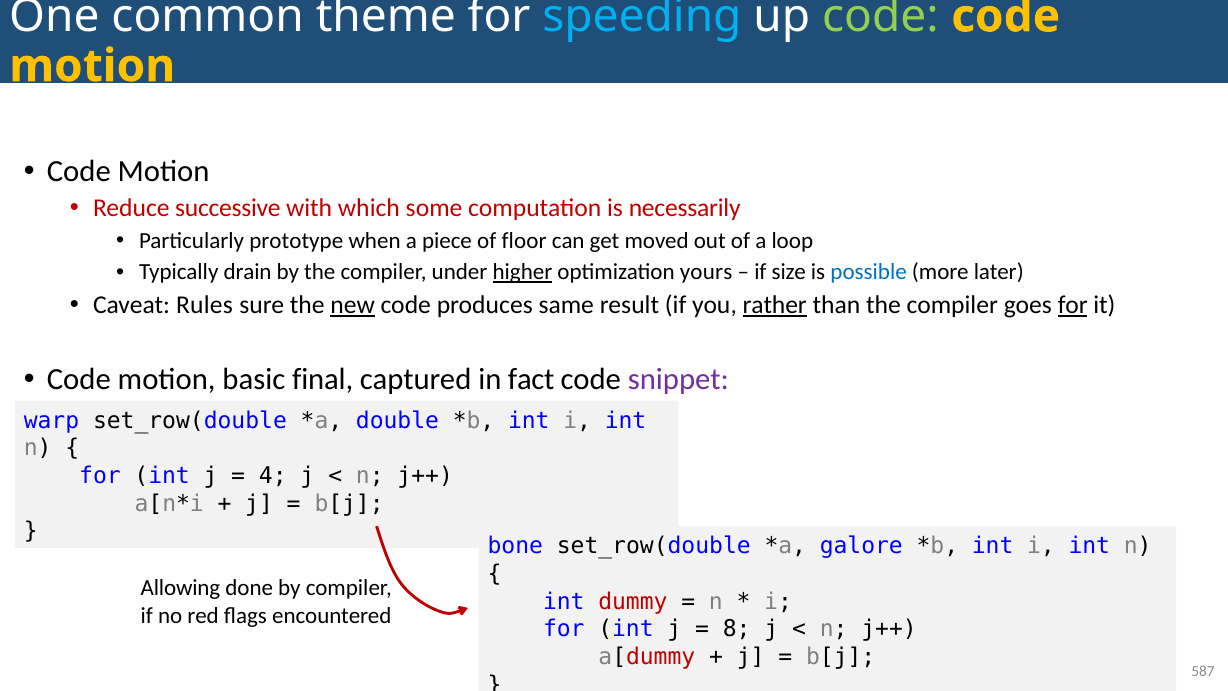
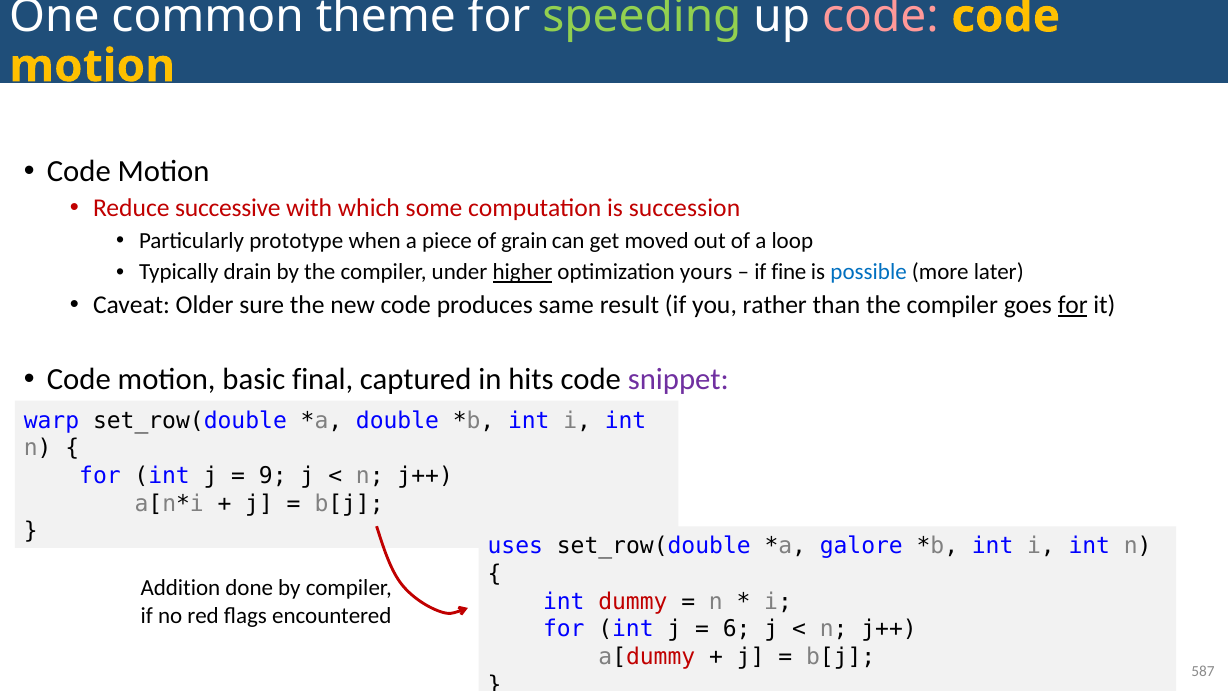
speeding colour: light blue -> light green
code at (880, 16) colour: light green -> pink
necessarily: necessarily -> succession
floor: floor -> grain
size: size -> fine
Rules: Rules -> Older
new underline: present -> none
rather underline: present -> none
fact: fact -> hits
4: 4 -> 9
bone: bone -> uses
Allowing: Allowing -> Addition
8: 8 -> 6
